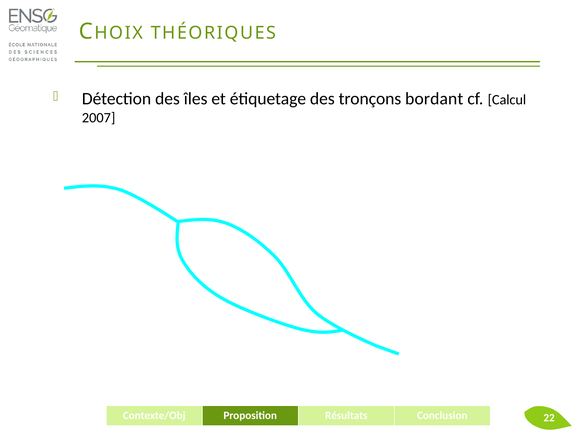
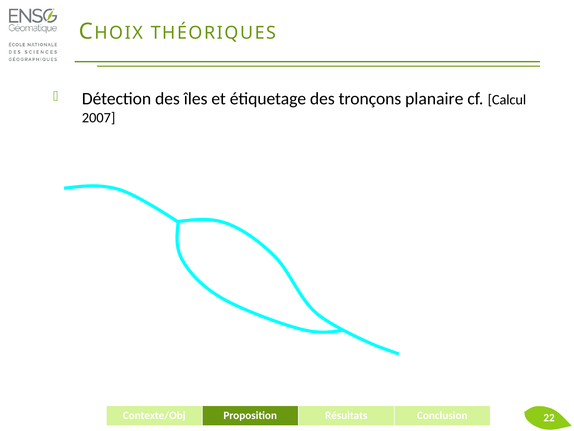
bordant: bordant -> planaire
